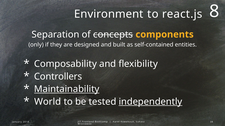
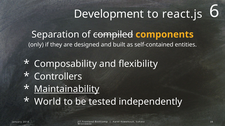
Environment: Environment -> Development
8: 8 -> 6
concepts: concepts -> compiled
independently underline: present -> none
